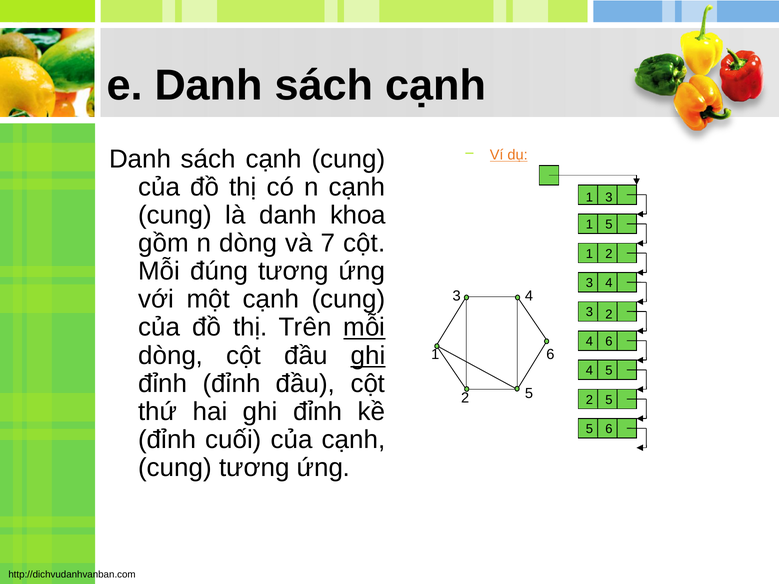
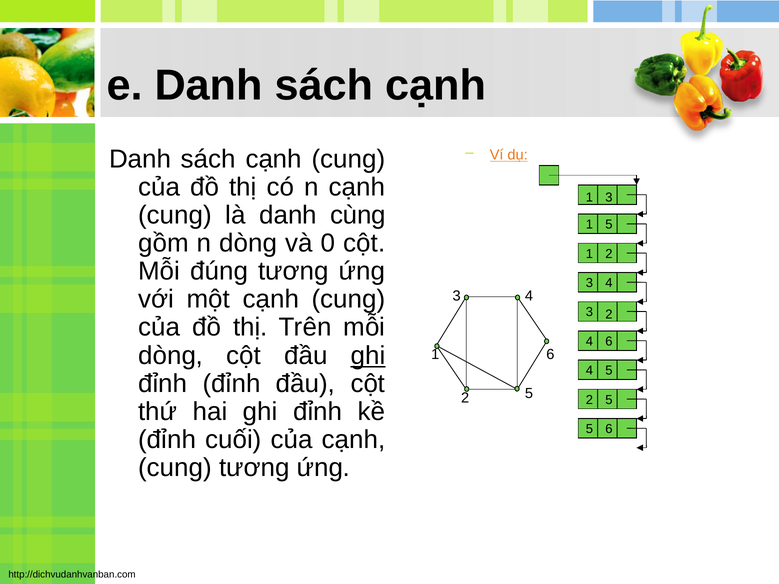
khoa: khoa -> cùng
7: 7 -> 0
mỗi at (364, 328) underline: present -> none
